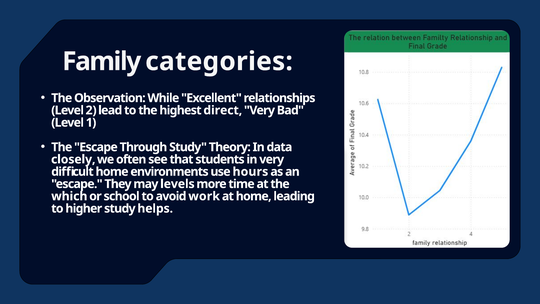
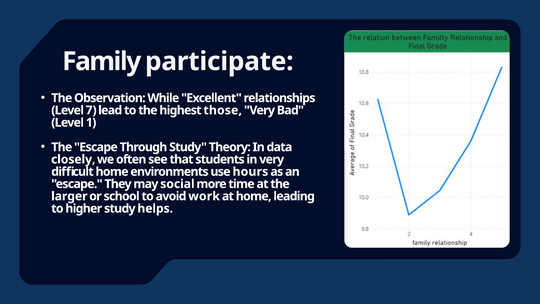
categories: categories -> participate
2: 2 -> 7
direct: direct -> those
levels: levels -> social
which: which -> larger
